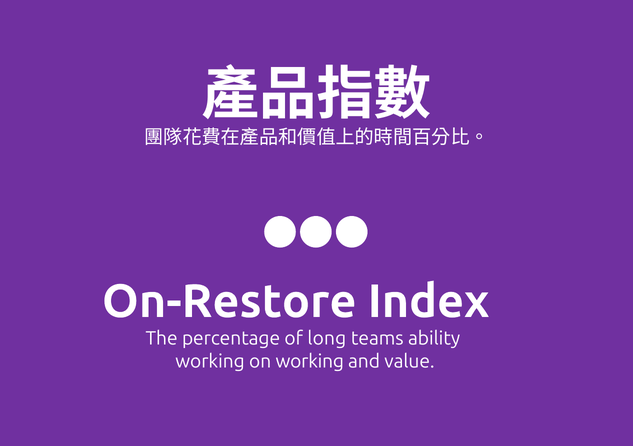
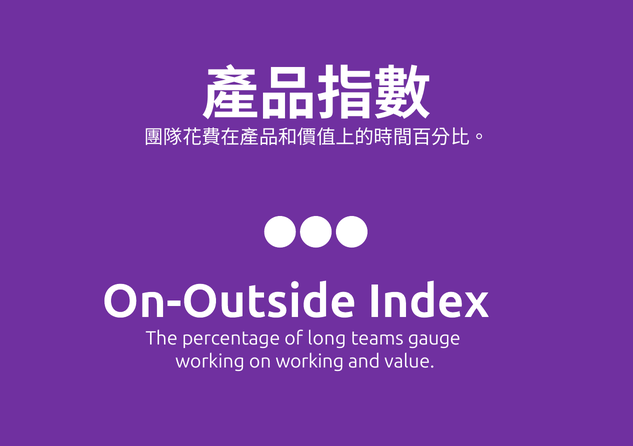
On-Restore: On-Restore -> On-Outside
ability: ability -> gauge
